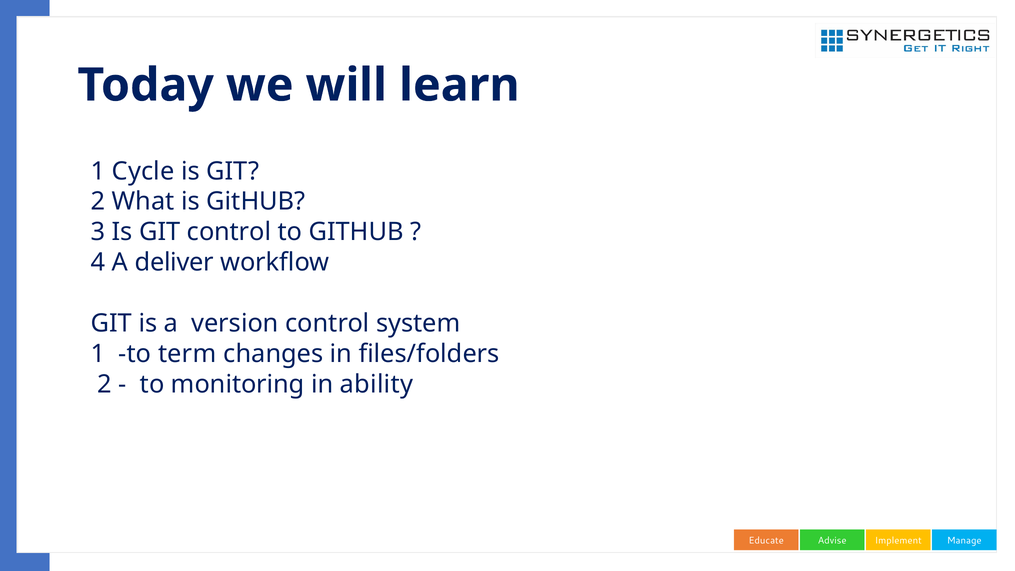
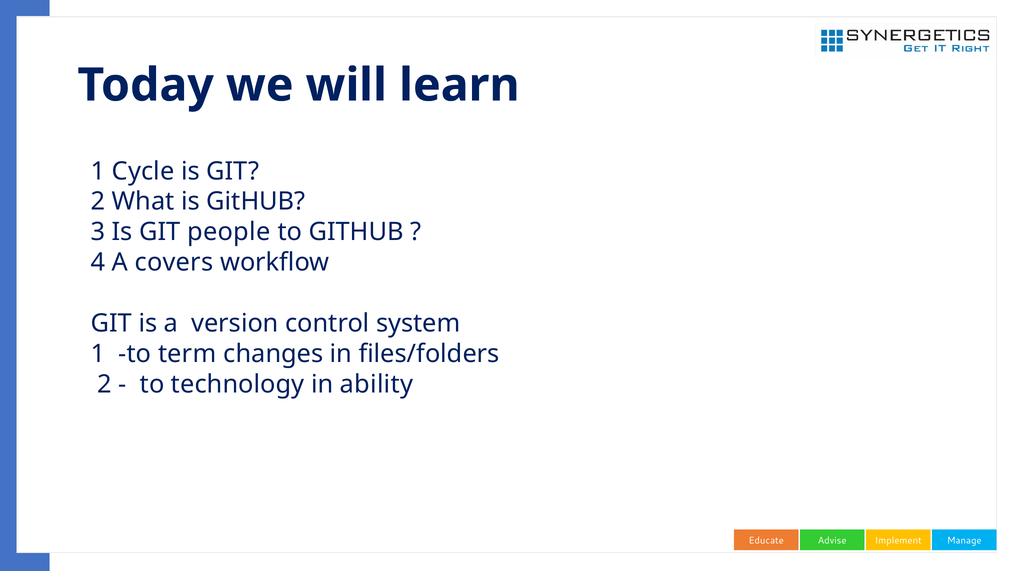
GIT control: control -> people
deliver: deliver -> covers
monitoring: monitoring -> technology
